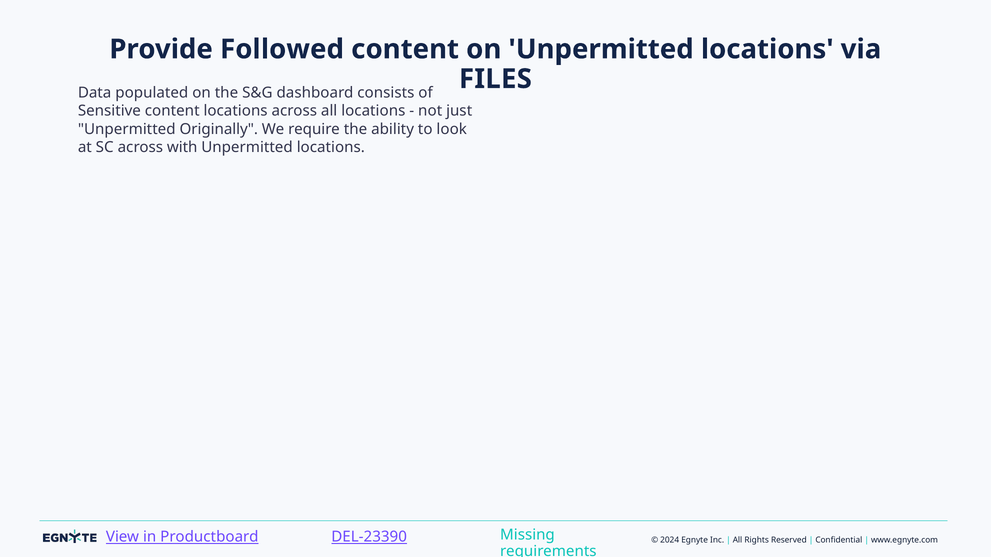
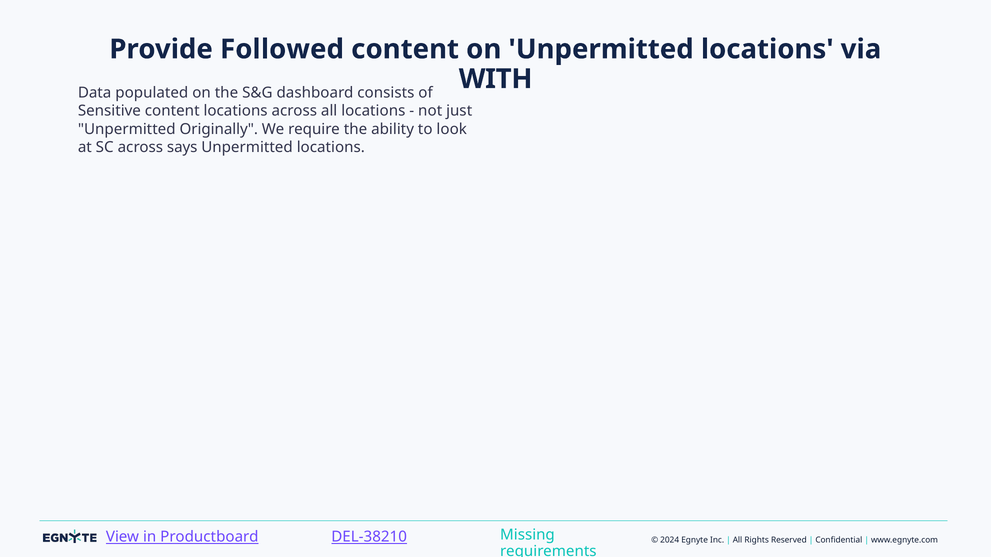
FILES: FILES -> WITH
with: with -> says
DEL-23390: DEL-23390 -> DEL-38210
